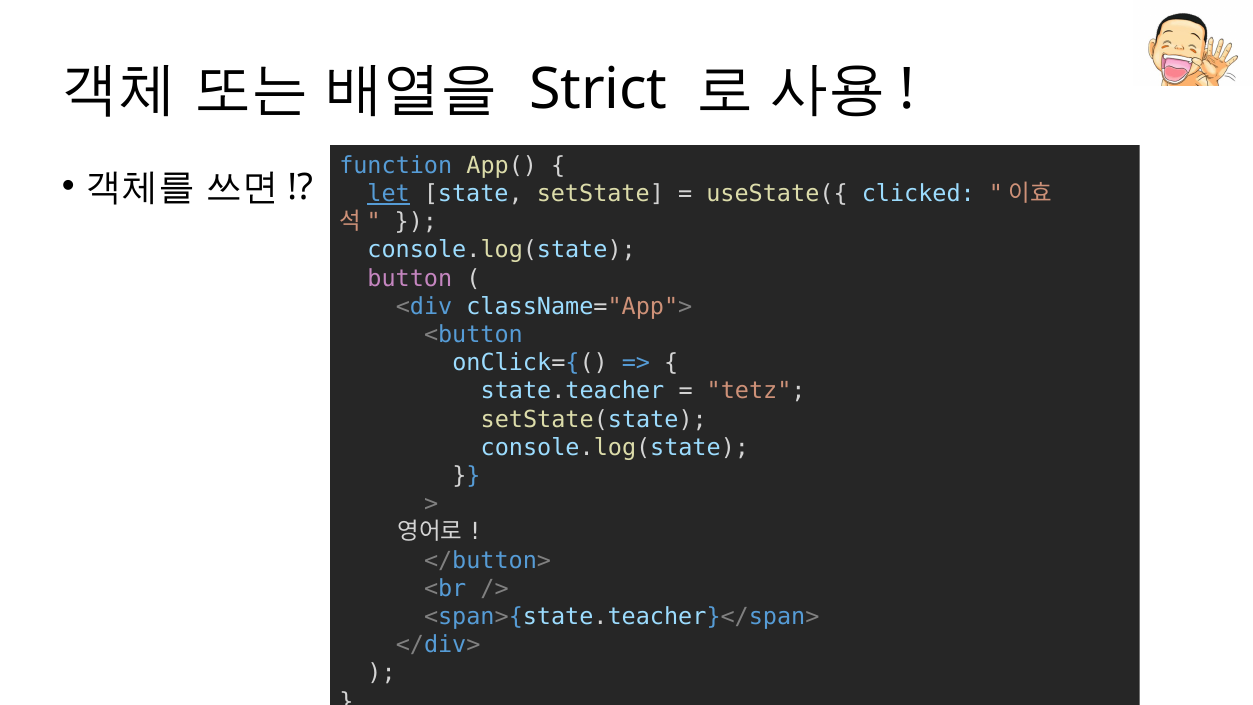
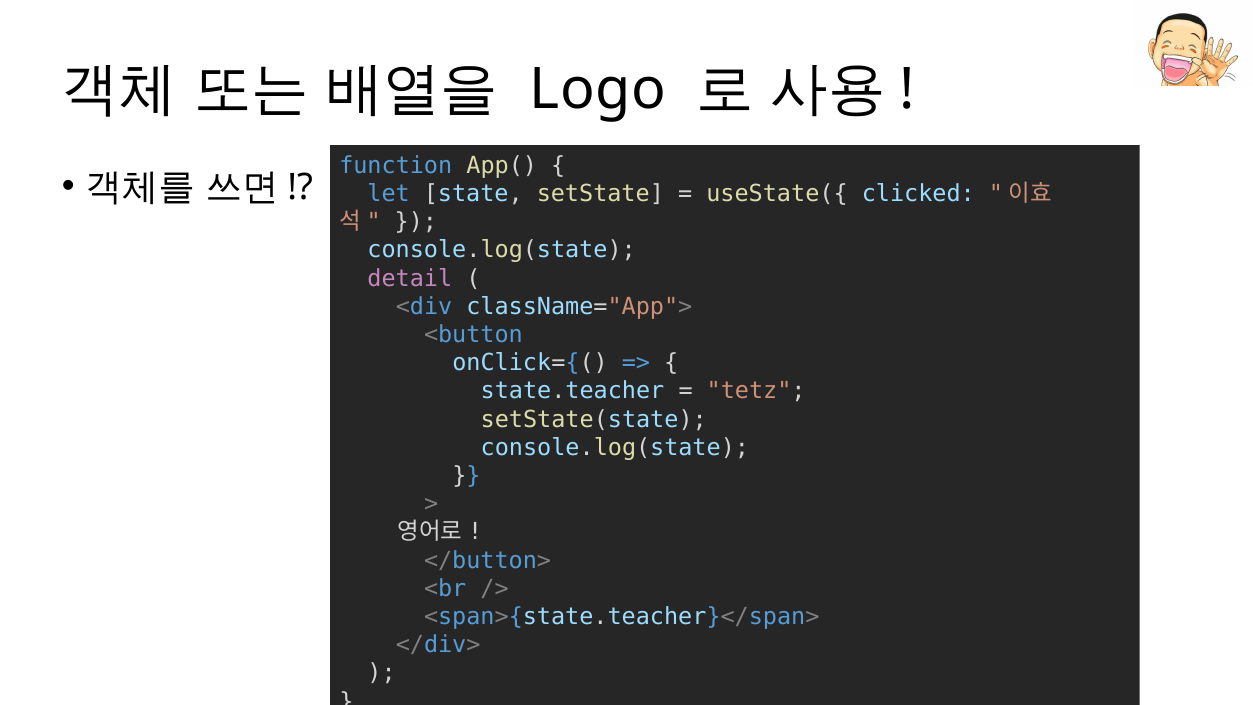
Strict: Strict -> Logo
let underline: present -> none
button: button -> detail
